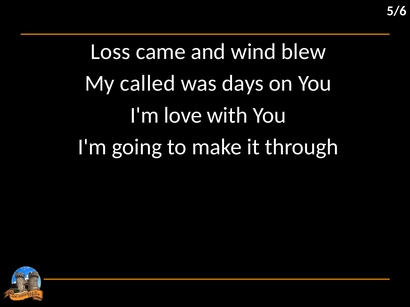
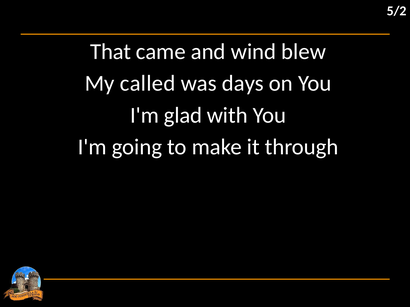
5/6: 5/6 -> 5/2
Loss: Loss -> That
love: love -> glad
